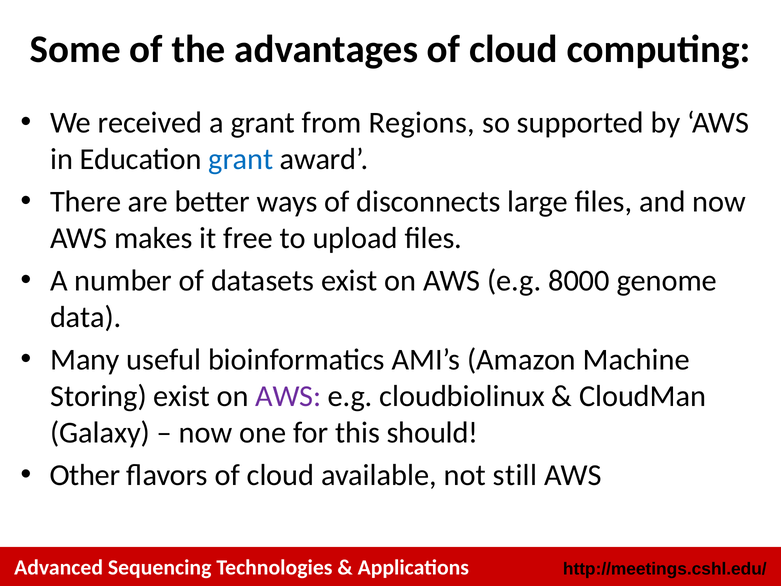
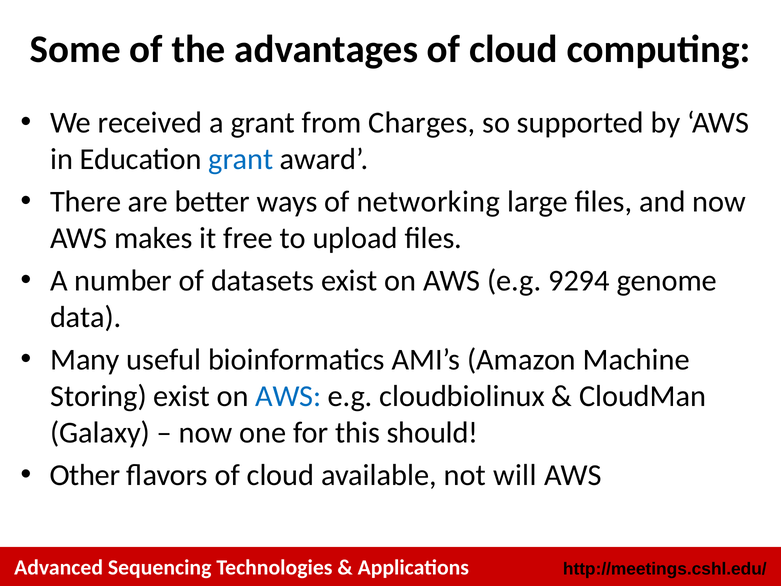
Regions: Regions -> Charges
disconnects: disconnects -> networking
8000: 8000 -> 9294
AWS at (288, 396) colour: purple -> blue
still: still -> will
